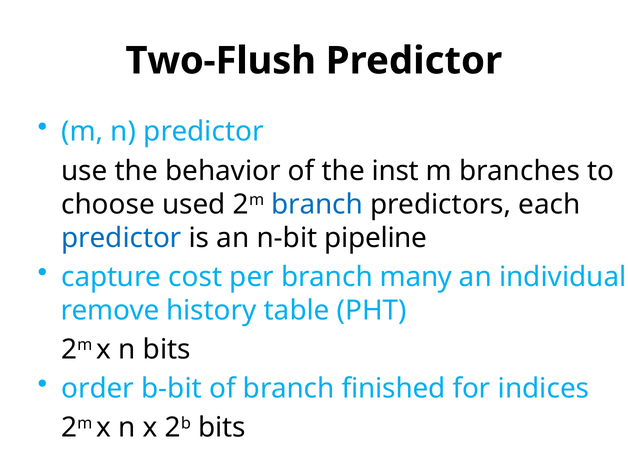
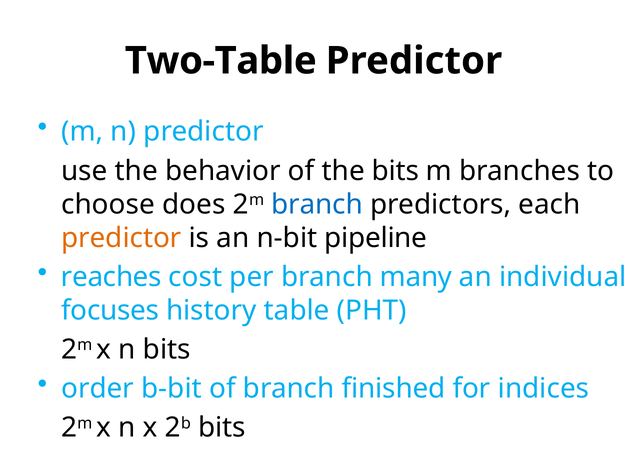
Two-Flush: Two-Flush -> Two-Table
the inst: inst -> bits
used: used -> does
predictor at (121, 238) colour: blue -> orange
capture: capture -> reaches
remove: remove -> focuses
